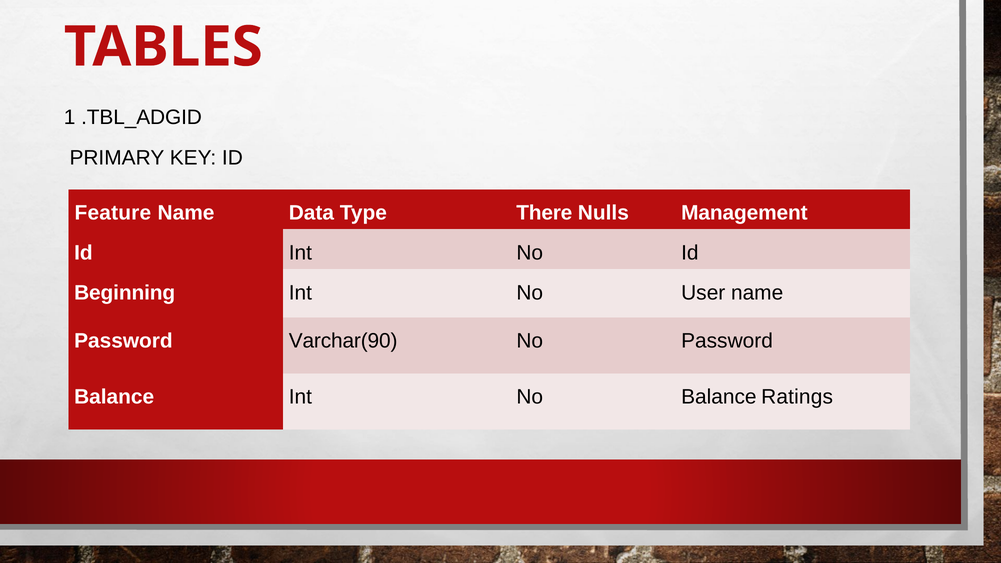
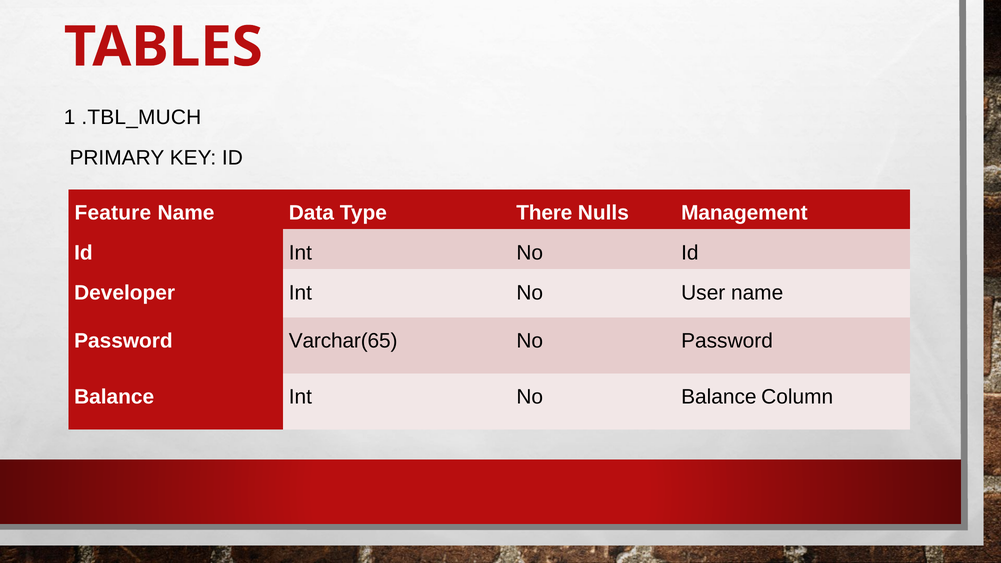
.TBL_ADGID: .TBL_ADGID -> .TBL_MUCH
Beginning: Beginning -> Developer
Varchar(90: Varchar(90 -> Varchar(65
Ratings: Ratings -> Column
